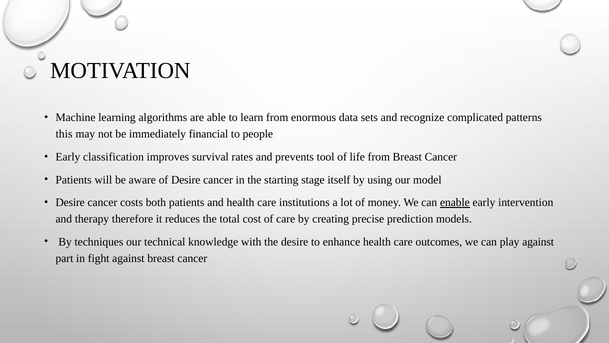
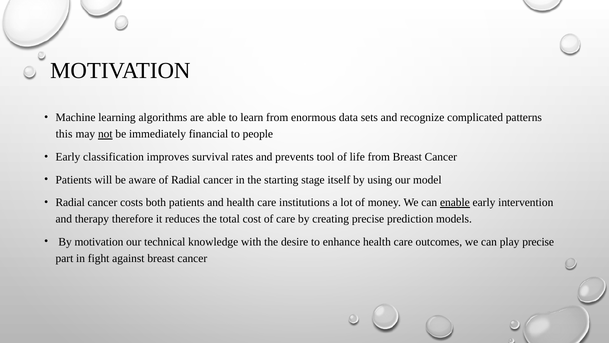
not underline: none -> present
of Desire: Desire -> Radial
Desire at (70, 202): Desire -> Radial
By techniques: techniques -> motivation
play against: against -> precise
